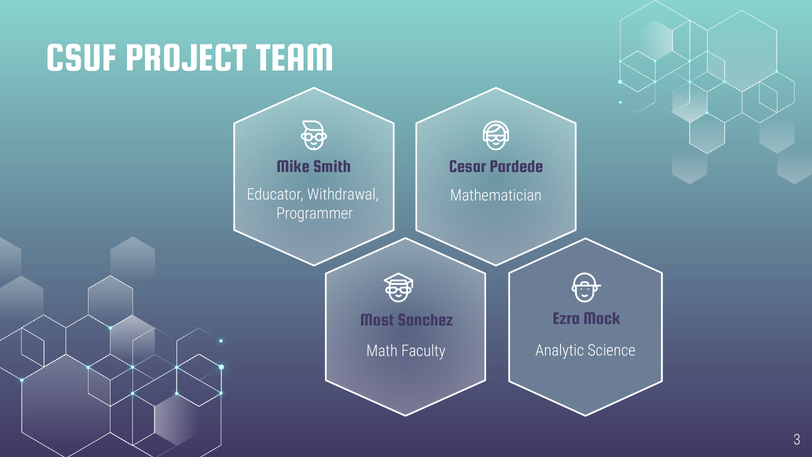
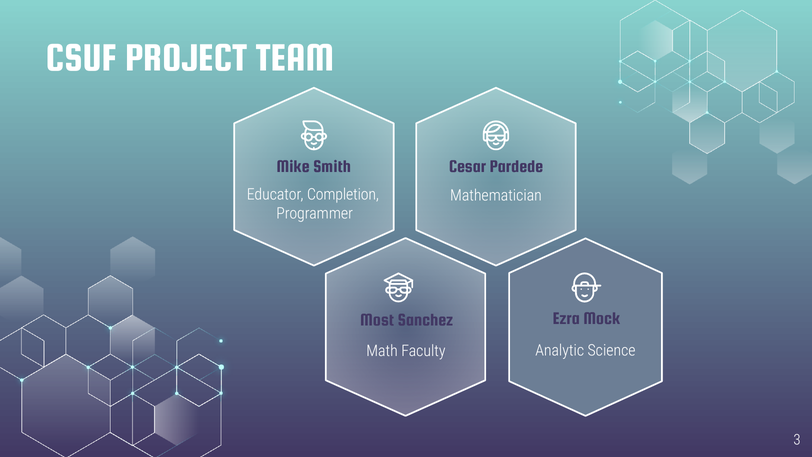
Withdrawal: Withdrawal -> Completion
